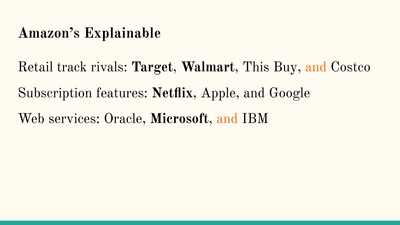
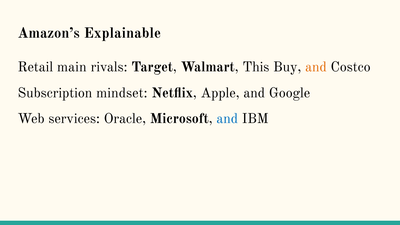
track: track -> main
features: features -> mindset
and at (227, 119) colour: orange -> blue
